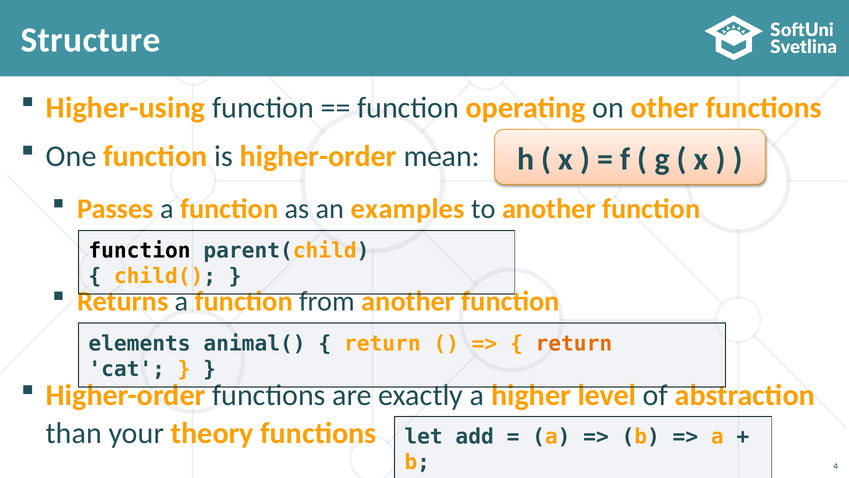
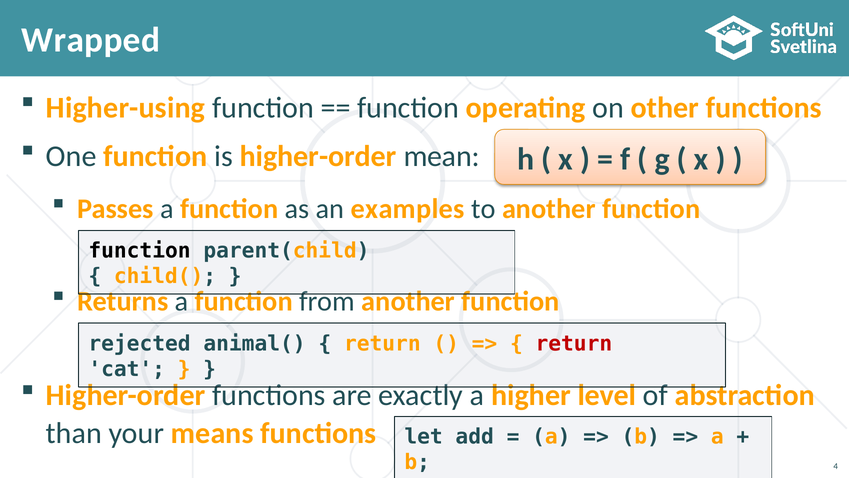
Structure: Structure -> Wrapped
elements: elements -> rejected
return at (574, 344) colour: orange -> red
theory: theory -> means
